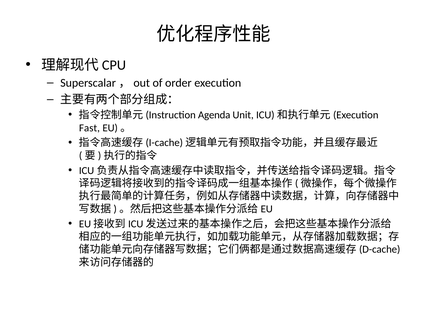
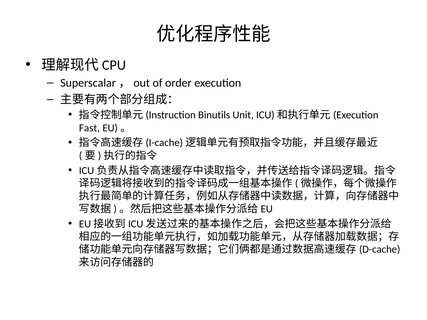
Agenda: Agenda -> Binutils
